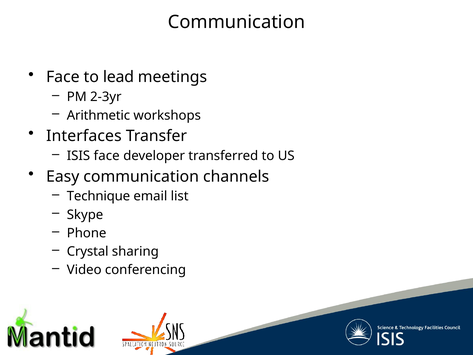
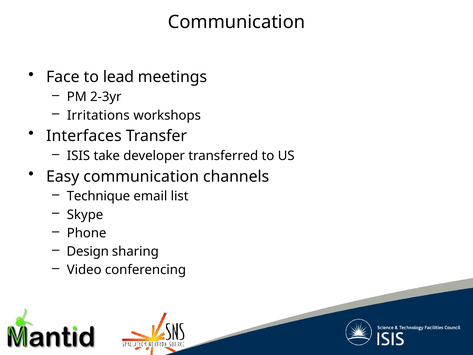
Arithmetic: Arithmetic -> Irritations
ISIS face: face -> take
Crystal: Crystal -> Design
